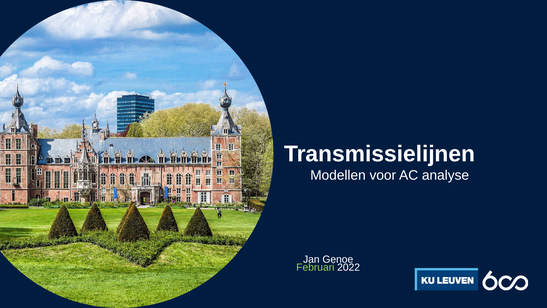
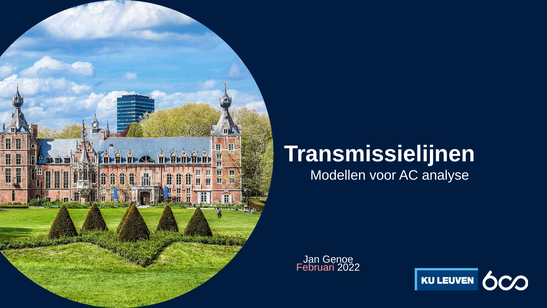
Februari colour: light green -> pink
